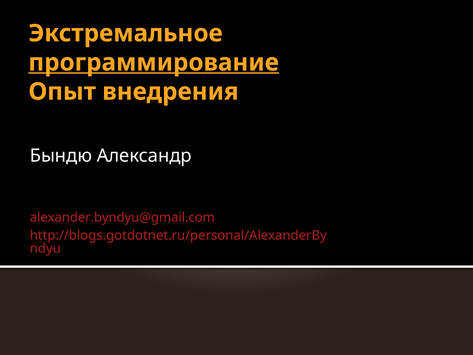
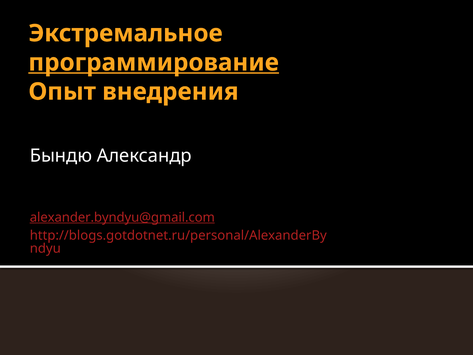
alexander.byndyu@gmail.com underline: none -> present
